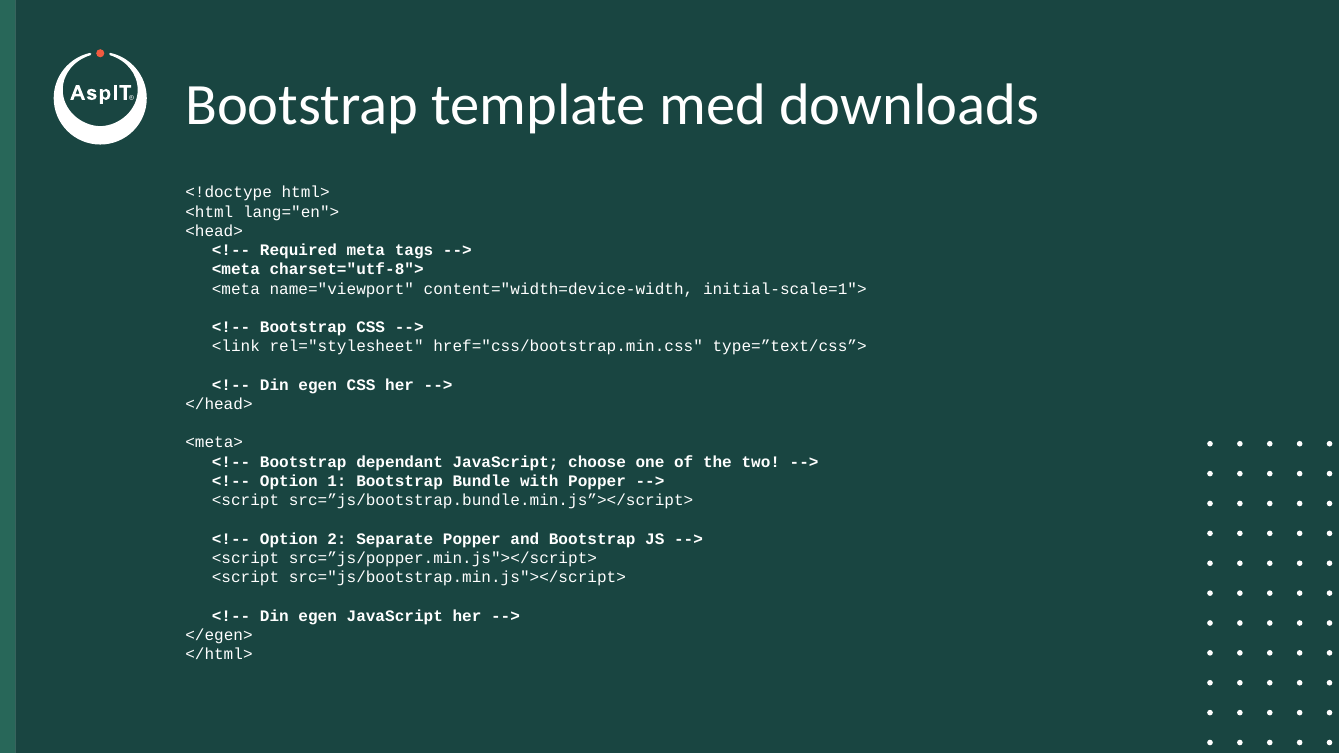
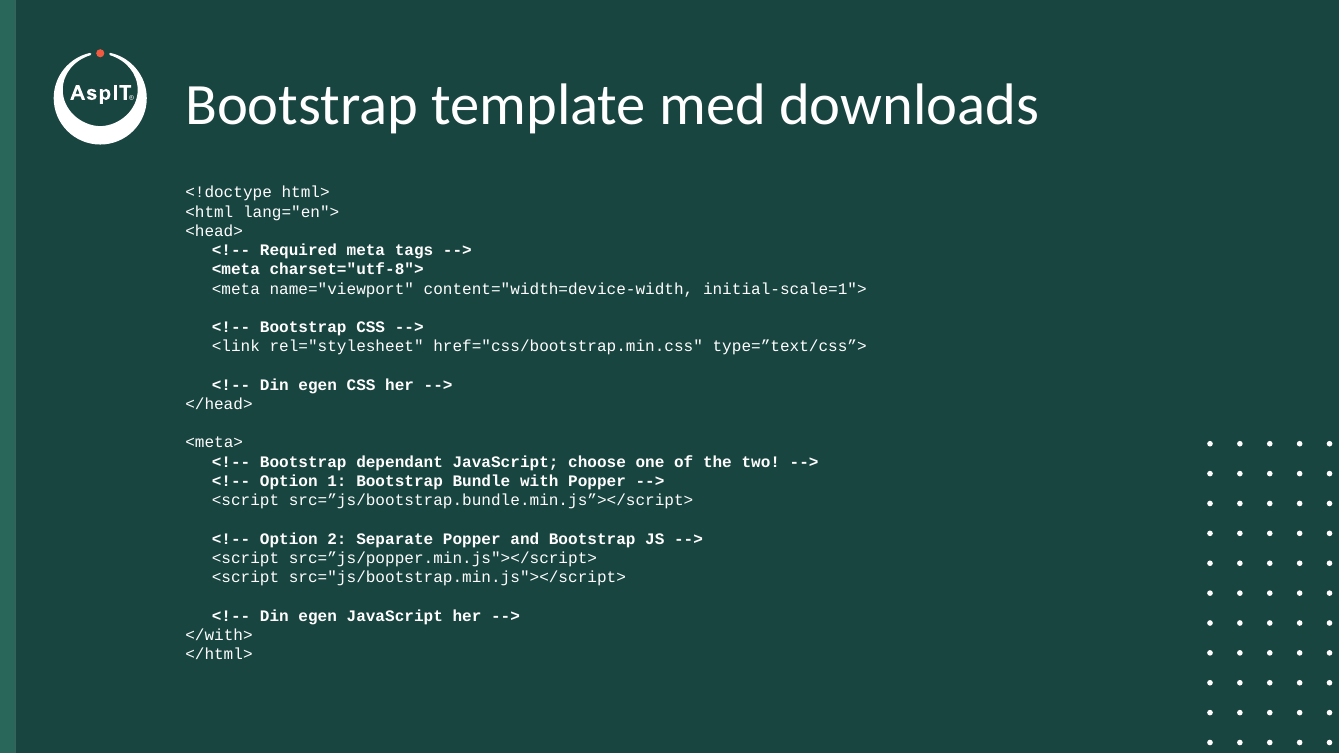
</egen>: </egen> -> </with>
